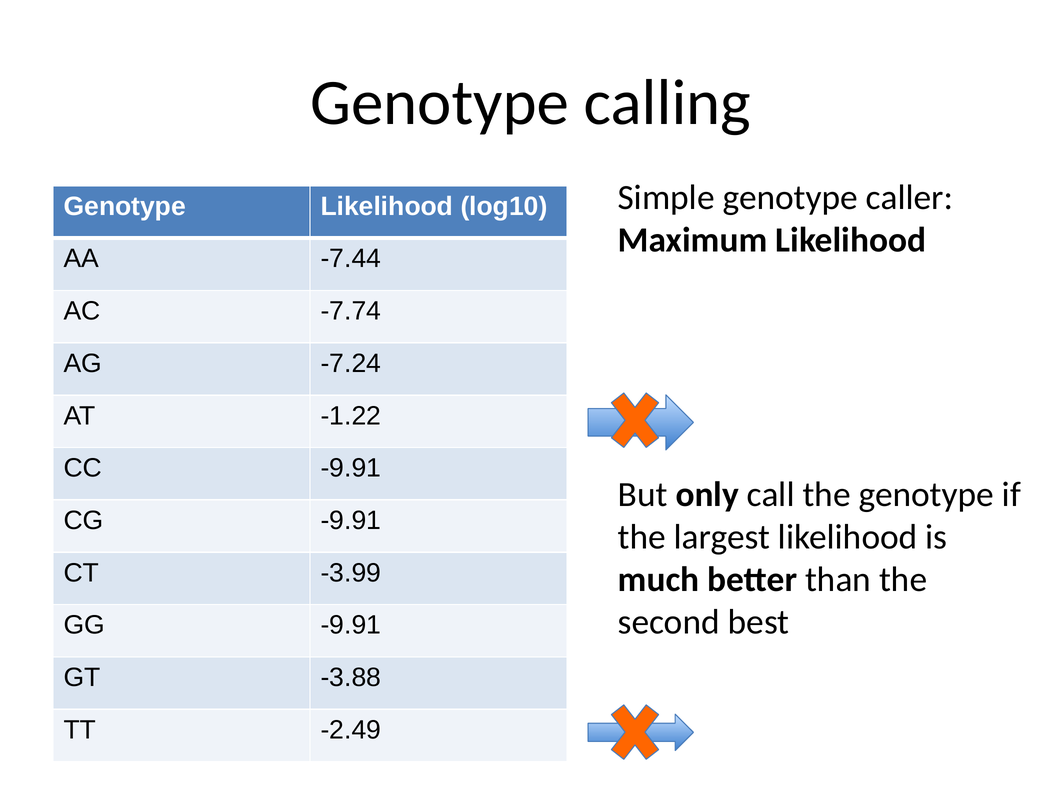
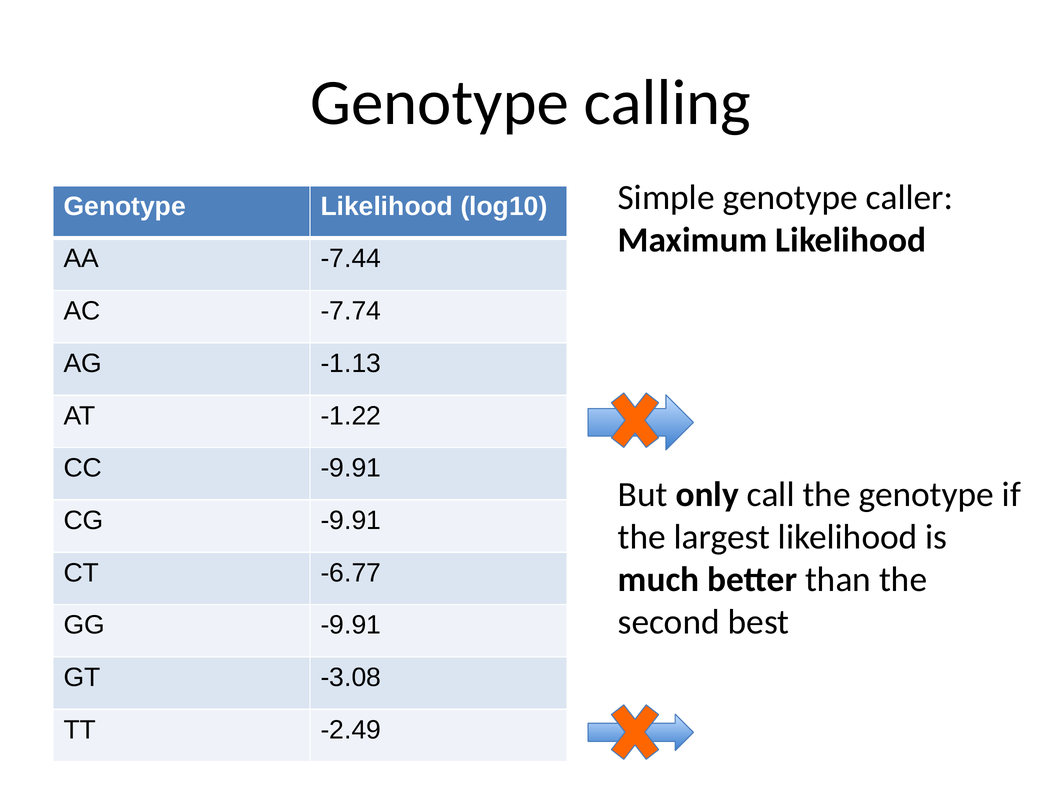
-7.24: -7.24 -> -1.13
-3.99: -3.99 -> -6.77
-3.88: -3.88 -> -3.08
